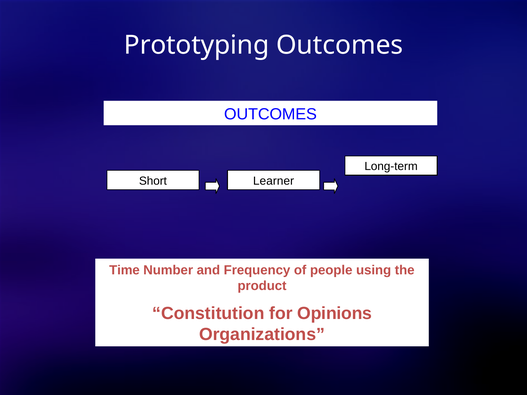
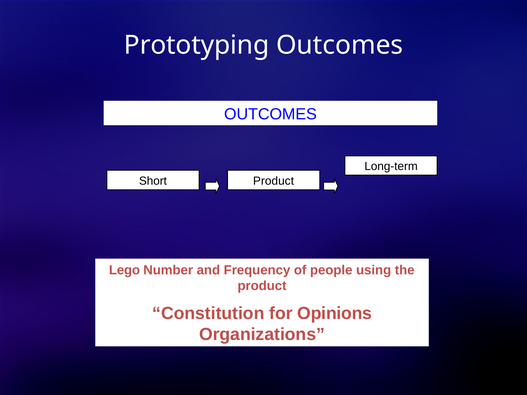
Short Learner: Learner -> Product
Time: Time -> Lego
